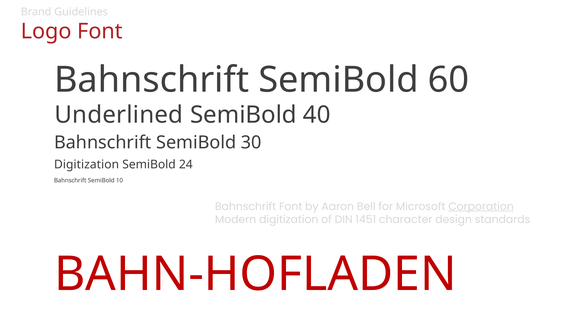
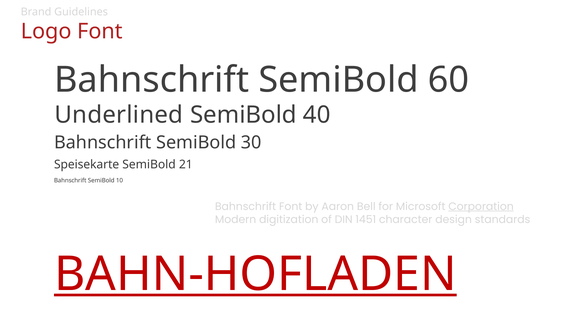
Digitization at (87, 165): Digitization -> Speisekarte
24: 24 -> 21
BAHN-HOFLADEN underline: none -> present
